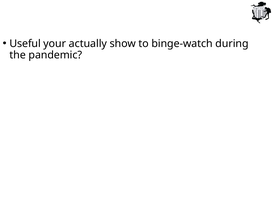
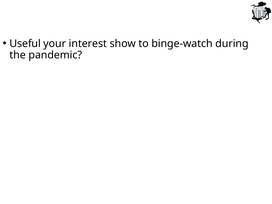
actually: actually -> interest
